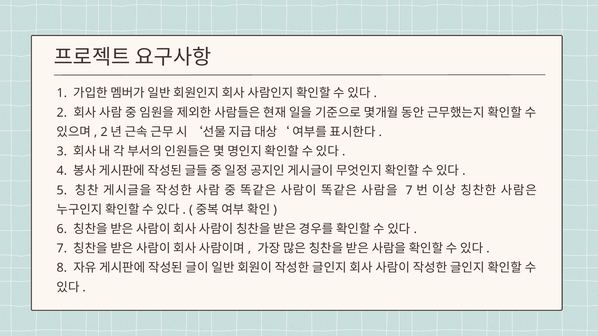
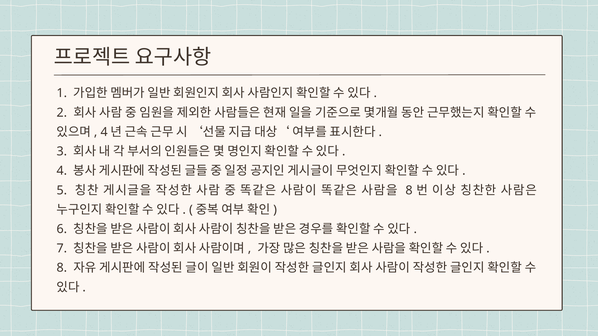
2 at (104, 132): 2 -> 4
7 at (409, 190): 7 -> 8
